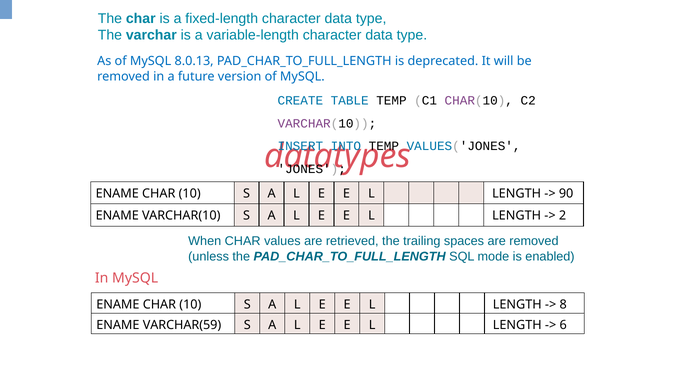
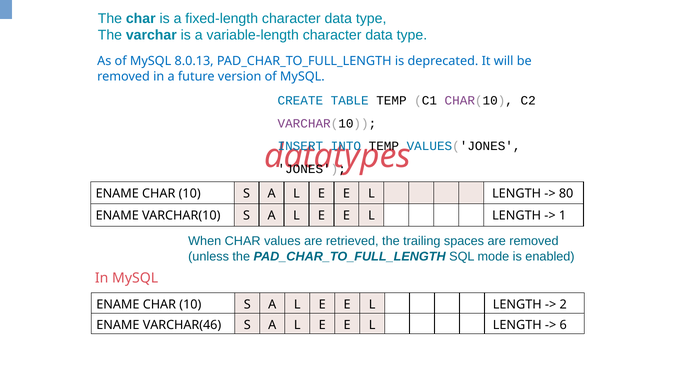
90: 90 -> 80
2: 2 -> 1
8: 8 -> 2
VARCHAR(59: VARCHAR(59 -> VARCHAR(46
